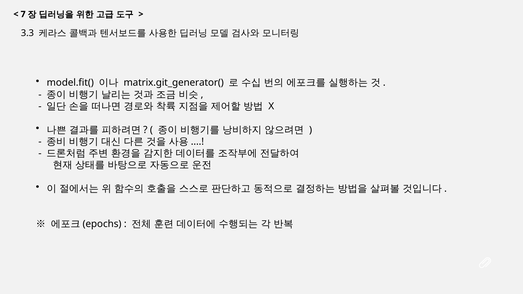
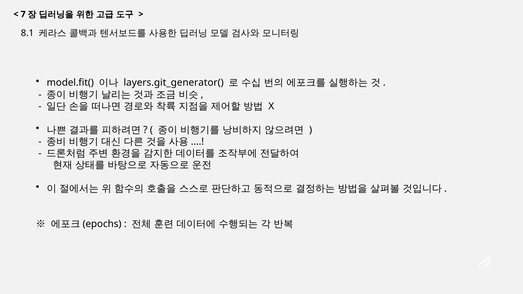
3.3: 3.3 -> 8.1
matrix.git_generator(: matrix.git_generator( -> layers.git_generator(
